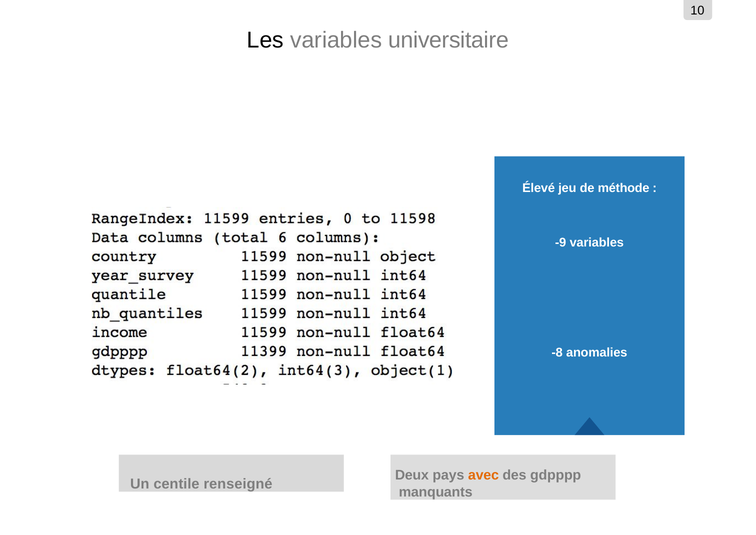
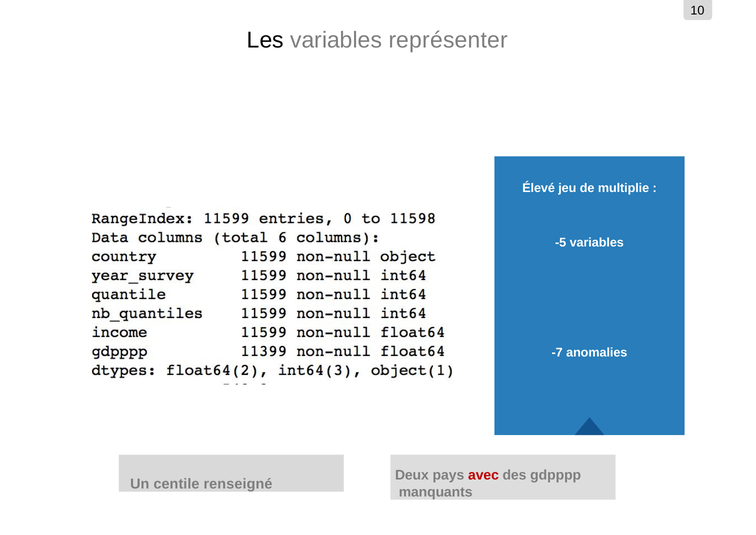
universitaire: universitaire -> représenter
méthode: méthode -> multiplie
-9: -9 -> -5
-8: -8 -> -7
avec colour: orange -> red
